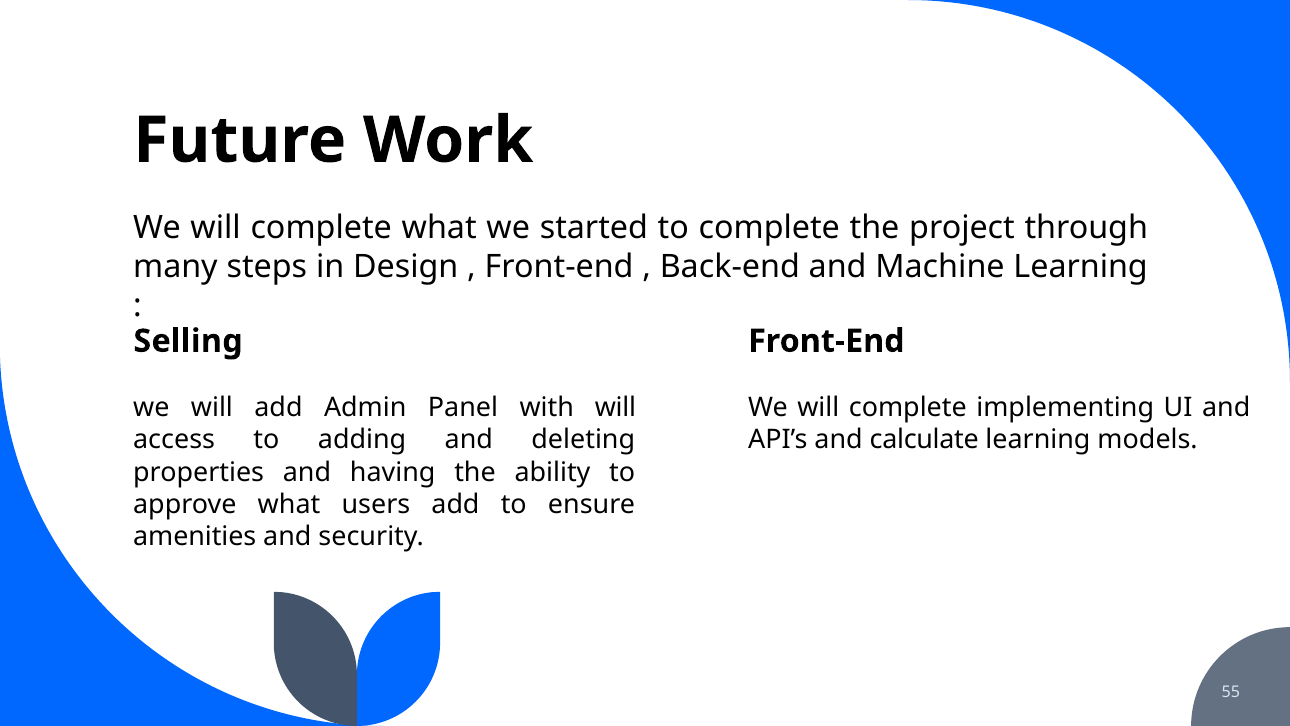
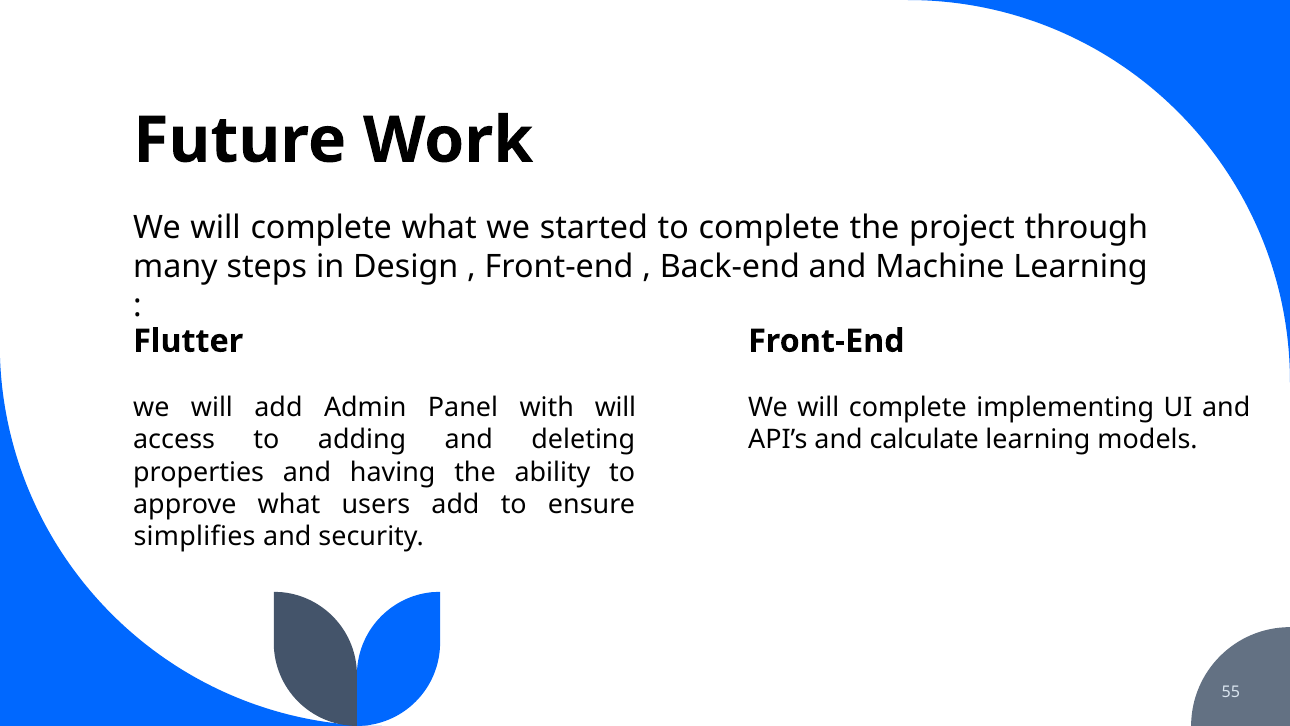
Selling: Selling -> Flutter
amenities: amenities -> simplifies
